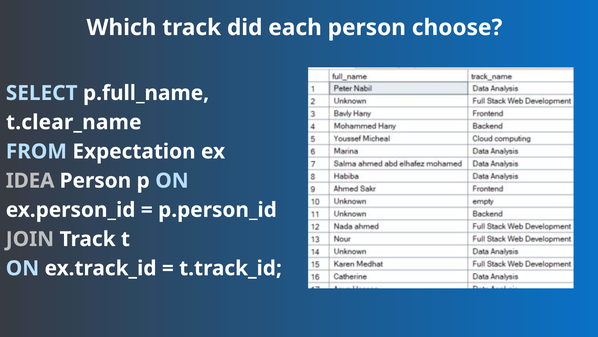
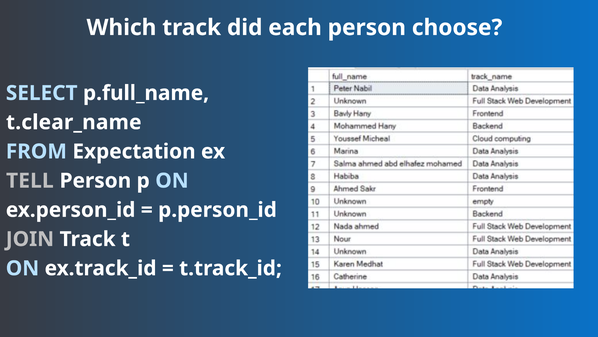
IDEA: IDEA -> TELL
